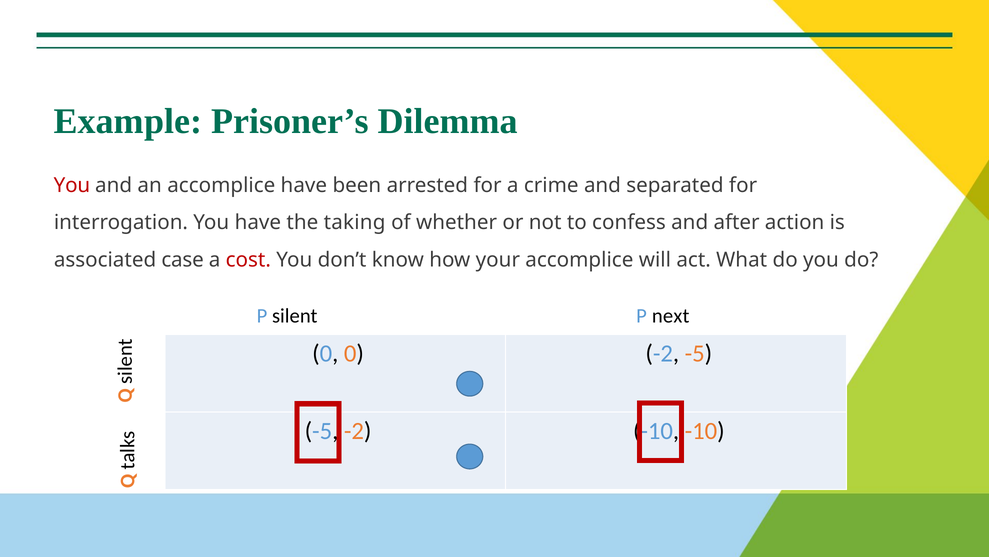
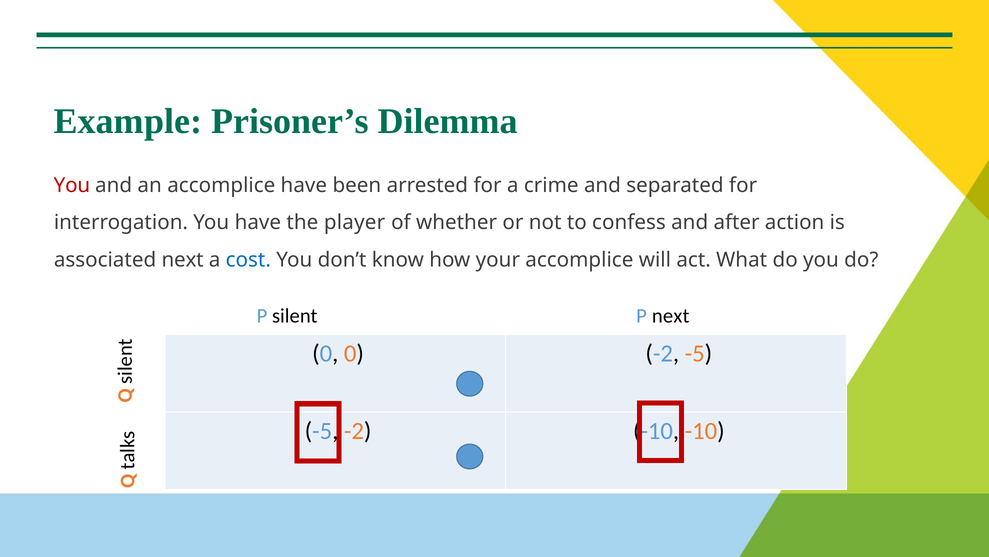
taking: taking -> player
associated case: case -> next
cost colour: red -> blue
